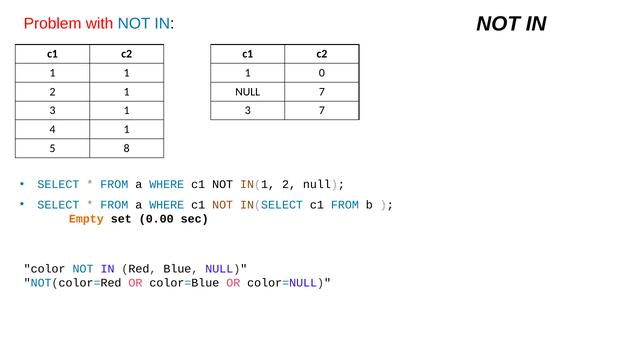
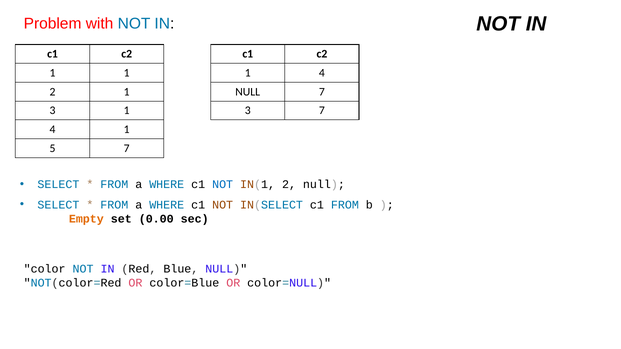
0 at (322, 73): 0 -> 4
5 8: 8 -> 7
NOT at (223, 185) colour: black -> blue
